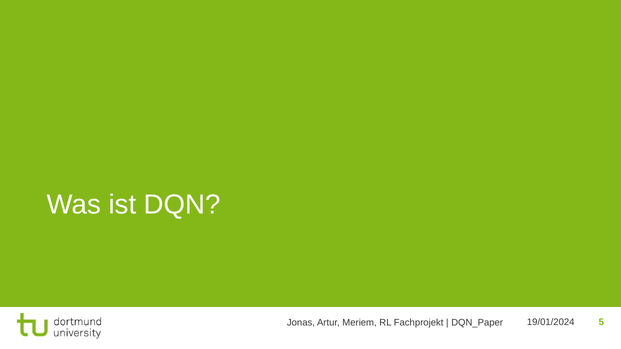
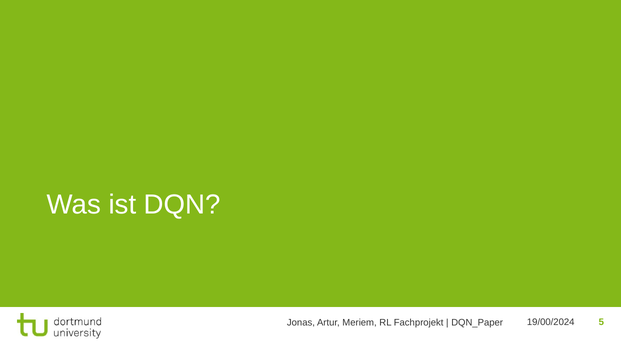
19/01/2024: 19/01/2024 -> 19/00/2024
